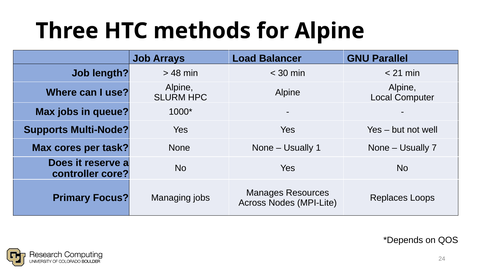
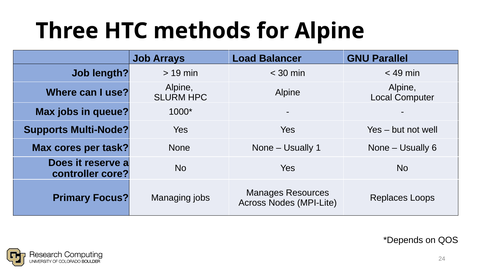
48: 48 -> 19
21: 21 -> 49
7: 7 -> 6
